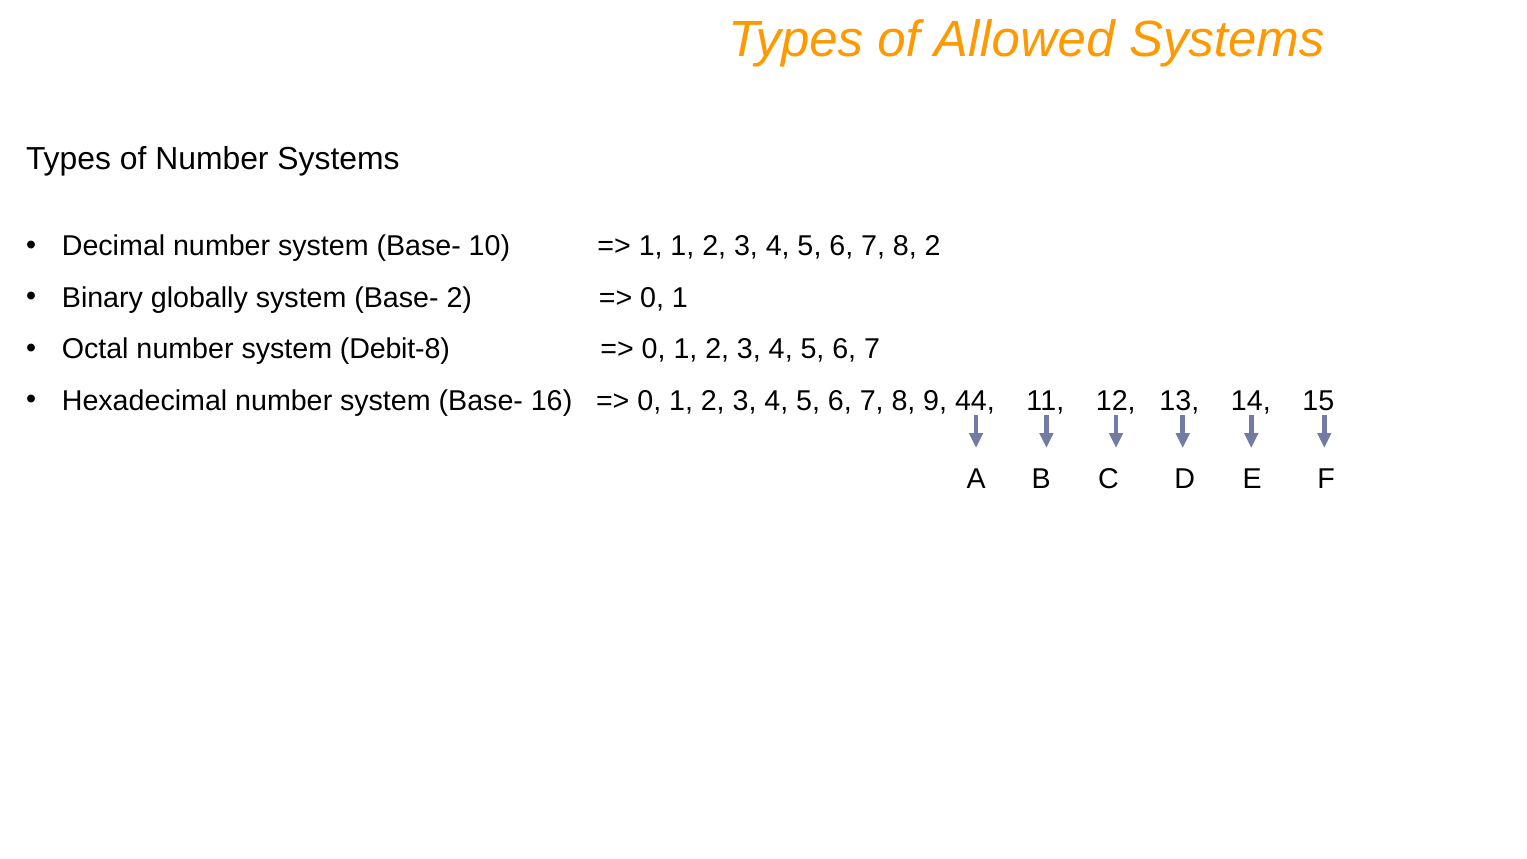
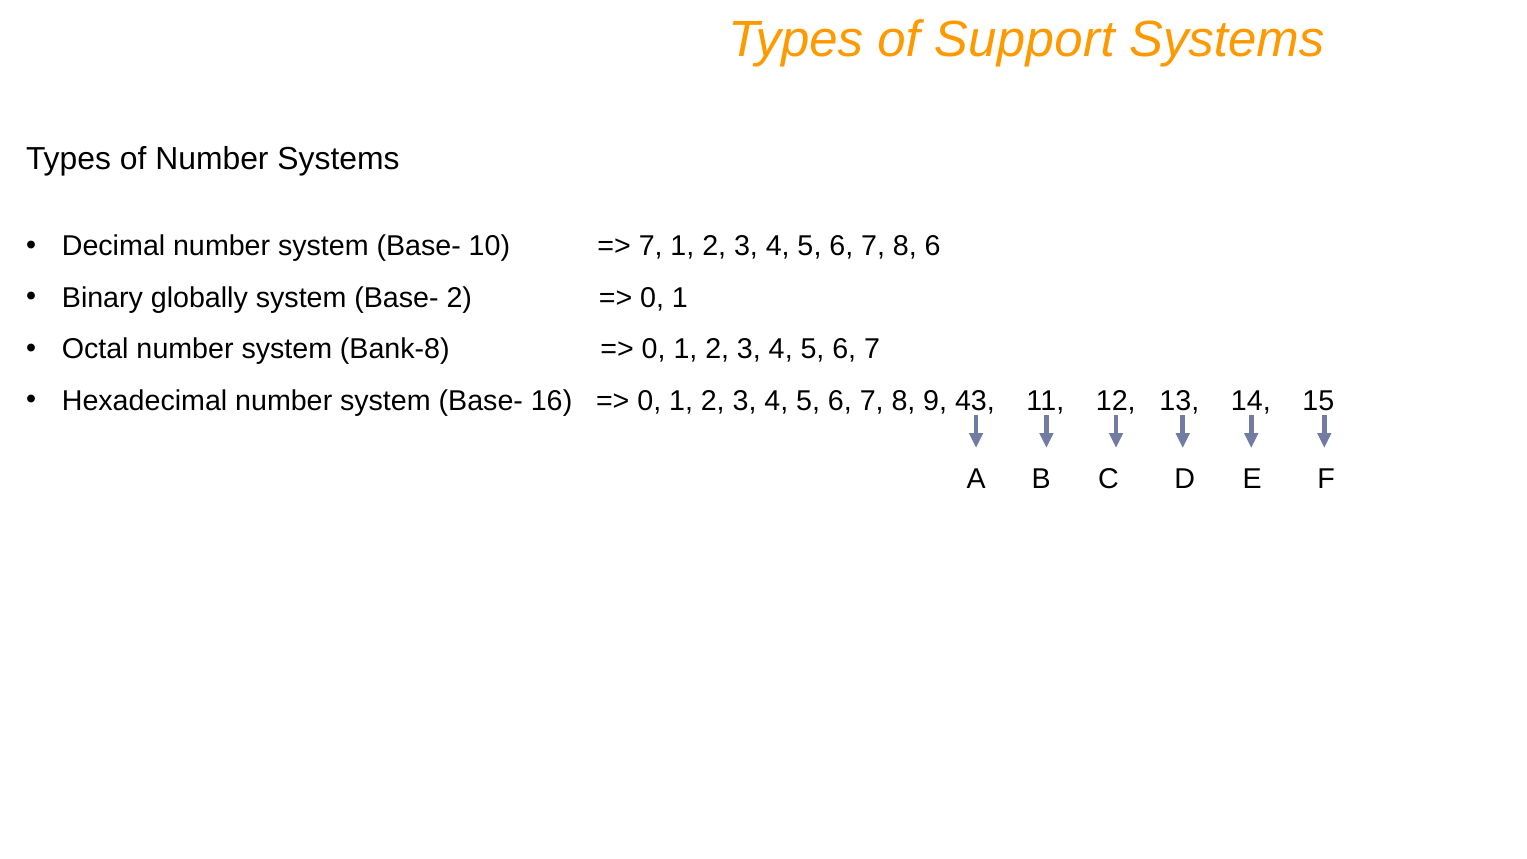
Allowed: Allowed -> Support
1 at (651, 246): 1 -> 7
8 2: 2 -> 6
Debit-8: Debit-8 -> Bank-8
44: 44 -> 43
